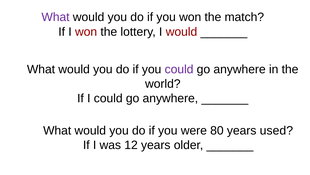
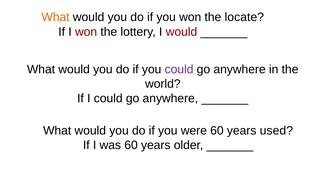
What at (56, 17) colour: purple -> orange
match: match -> locate
were 80: 80 -> 60
was 12: 12 -> 60
